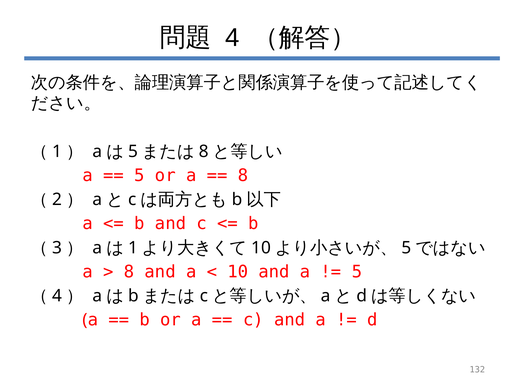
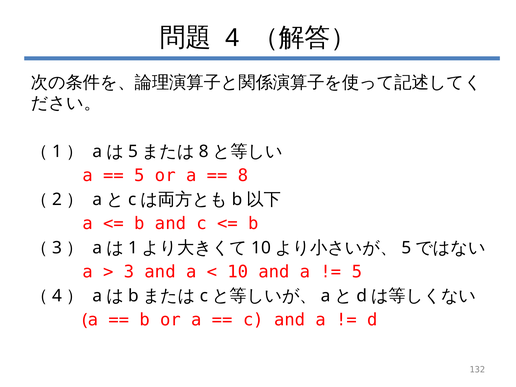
8 at (129, 272): 8 -> 3
